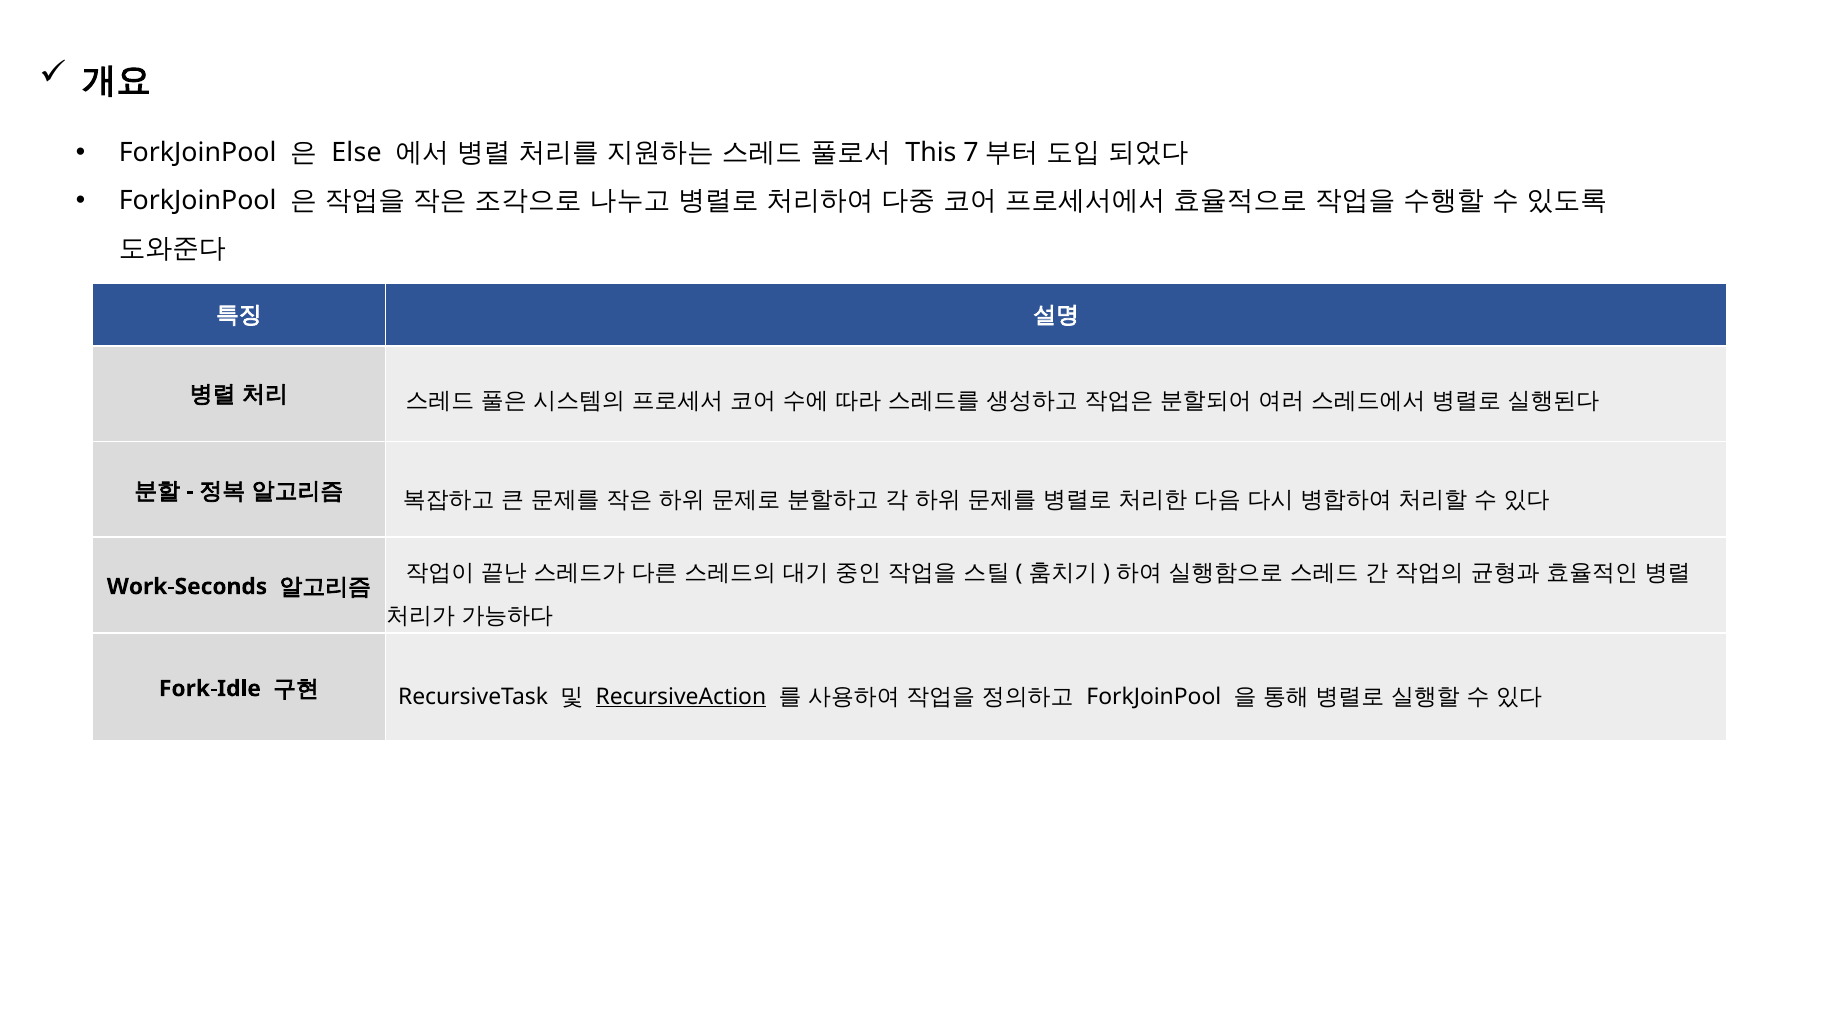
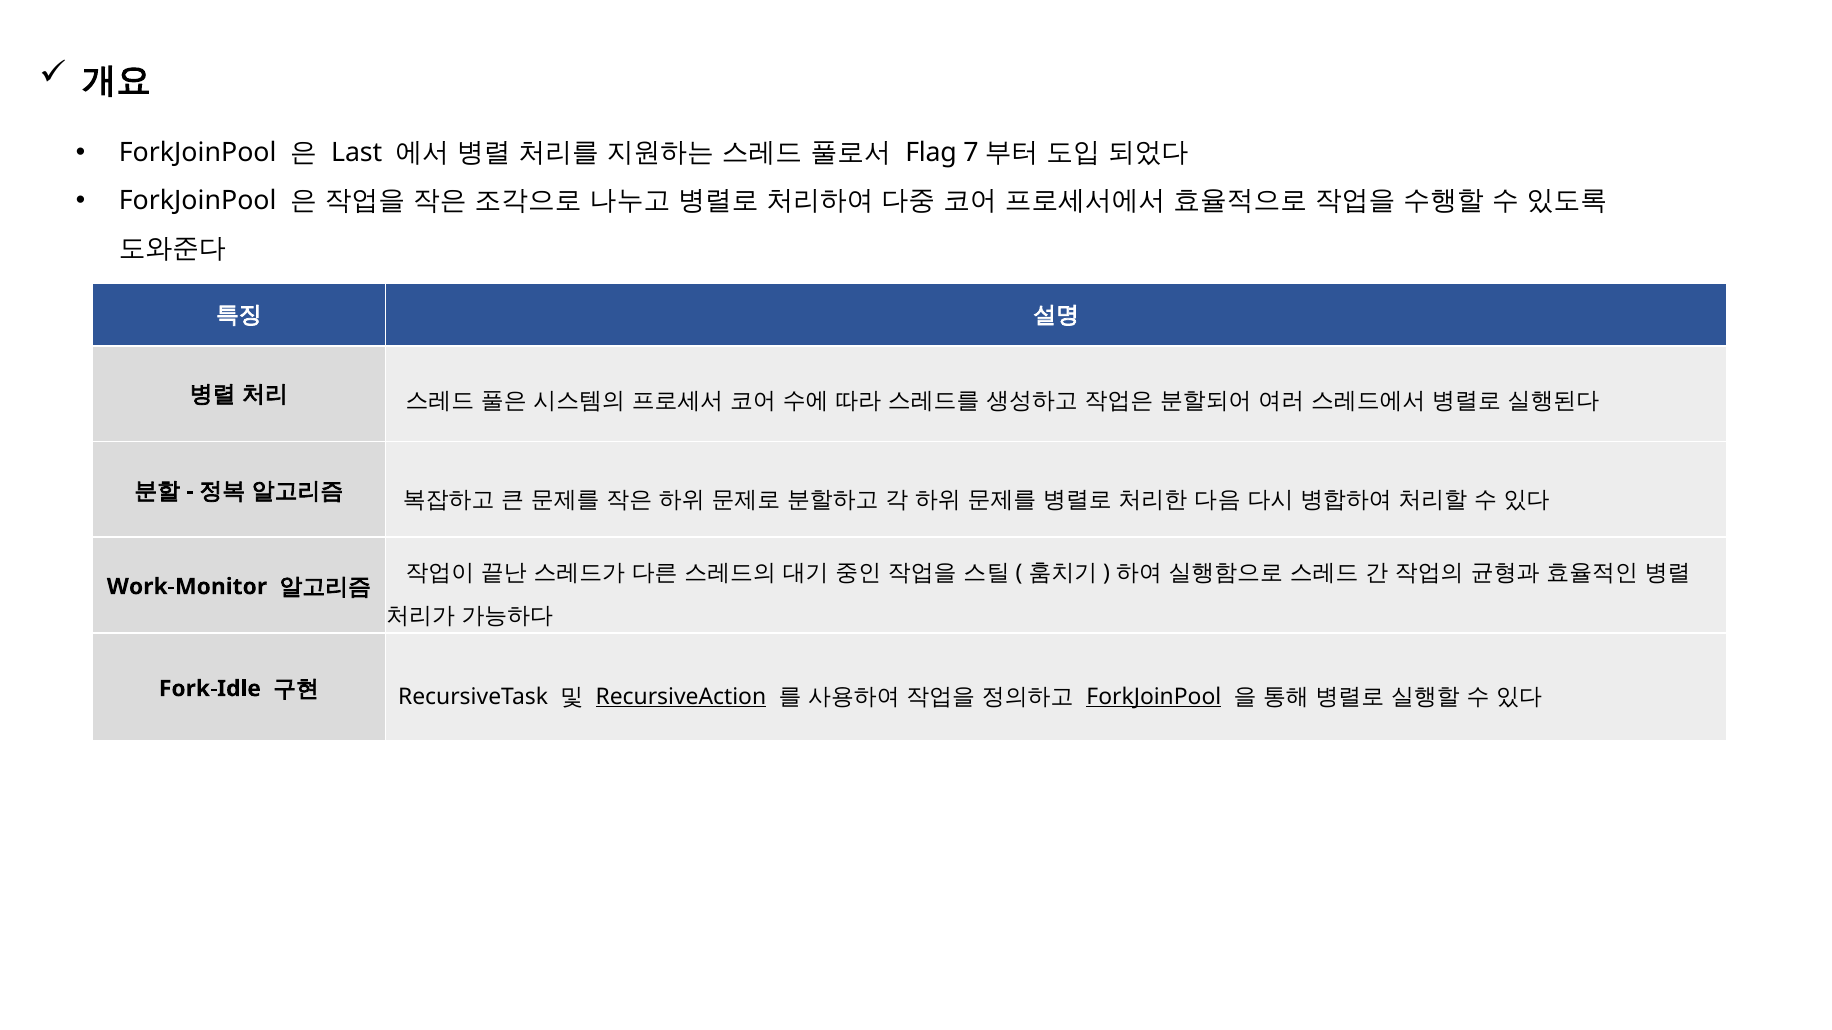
Else: Else -> Last
This: This -> Flag
Work-Seconds: Work-Seconds -> Work-Monitor
ForkJoinPool at (1154, 697) underline: none -> present
